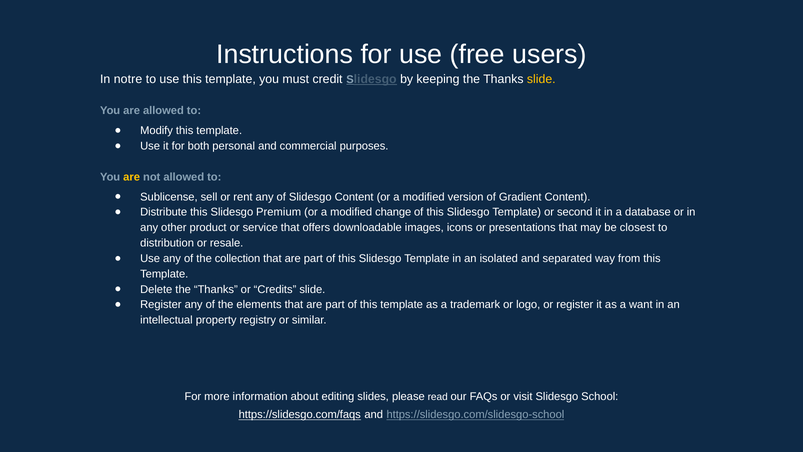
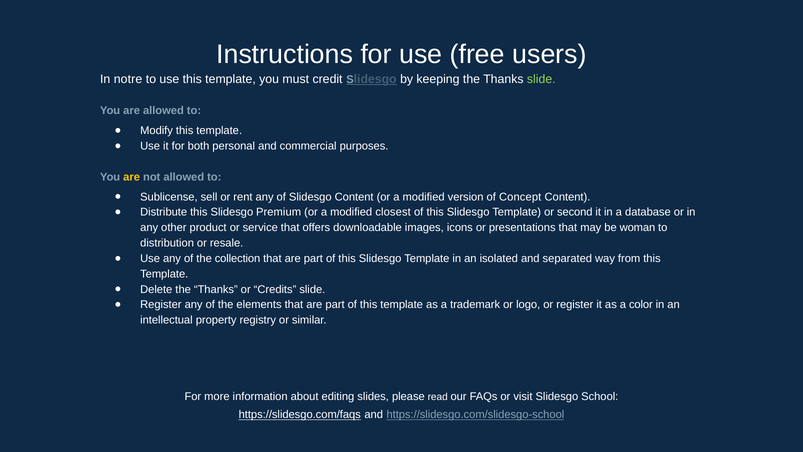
slide at (541, 79) colour: yellow -> light green
Gradient: Gradient -> Concept
change: change -> closest
closest: closest -> woman
want: want -> color
